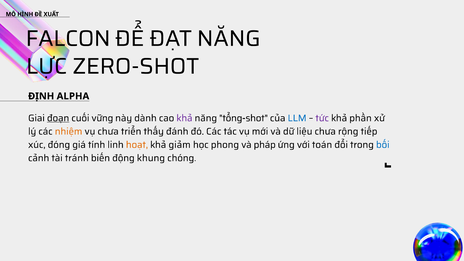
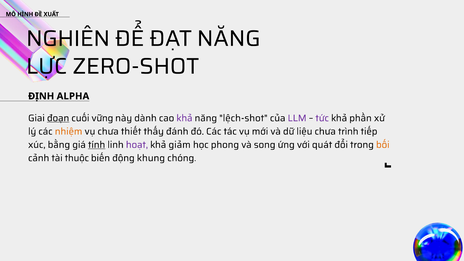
FALCON: FALCON -> NGHIÊN
tổng-shot: tổng-shot -> lệch-shot
LLM colour: blue -> purple
triển: triển -> thiết
rộng: rộng -> trình
đóng: đóng -> bằng
tính underline: none -> present
hoạt colour: orange -> purple
pháp: pháp -> song
toán: toán -> quát
bối colour: blue -> orange
tránh: tránh -> thuộc
